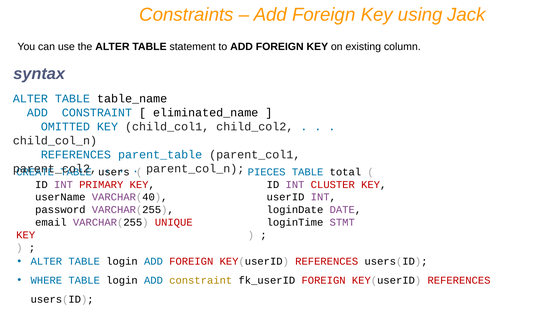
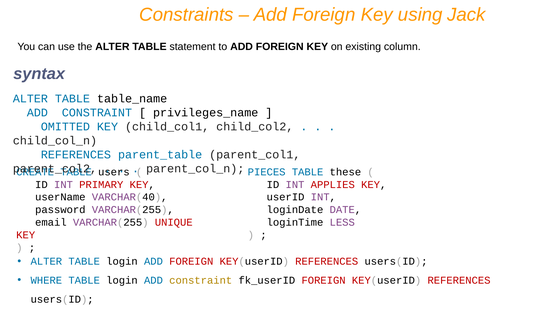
eliminated_name: eliminated_name -> privileges_name
total: total -> these
CLUSTER: CLUSTER -> APPLIES
STMT: STMT -> LESS
